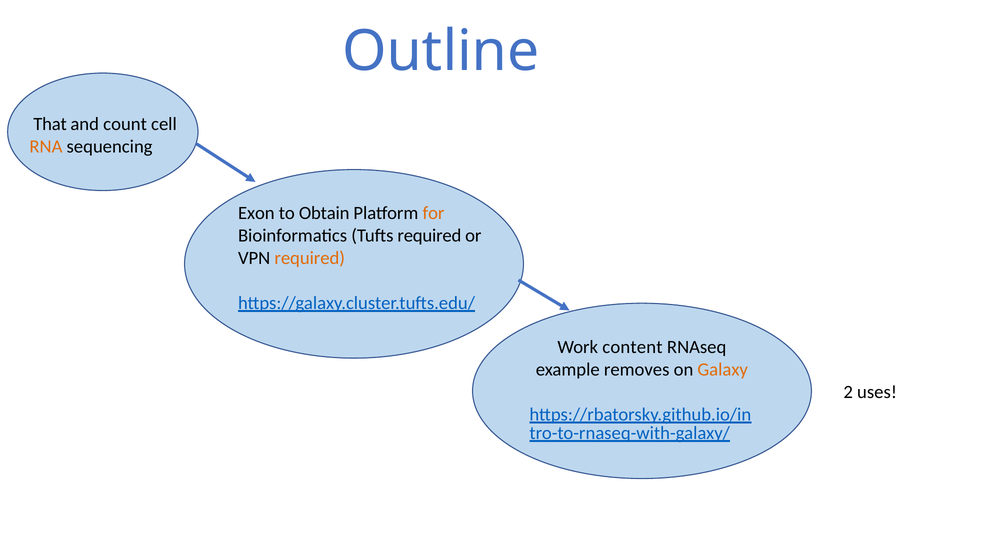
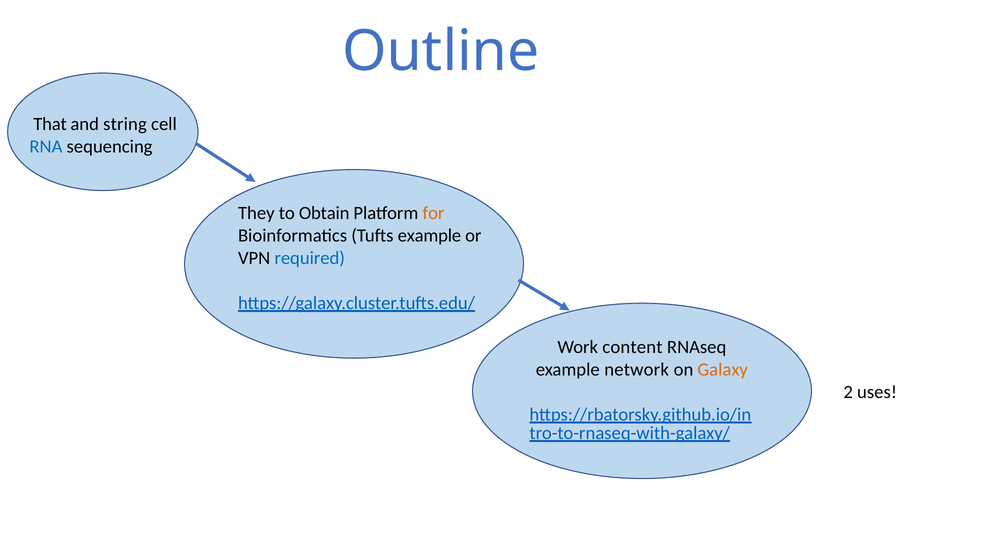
count: count -> string
RNA colour: orange -> blue
Exon: Exon -> They
Tufts required: required -> example
required at (310, 258) colour: orange -> blue
removes: removes -> network
